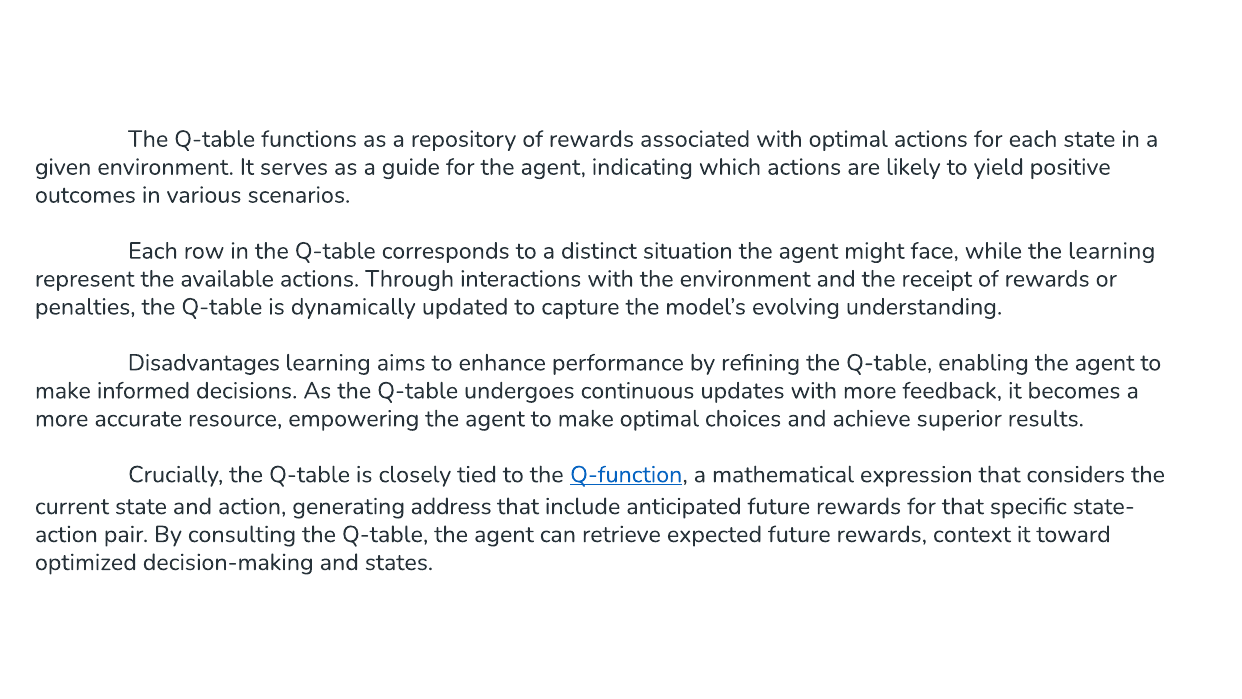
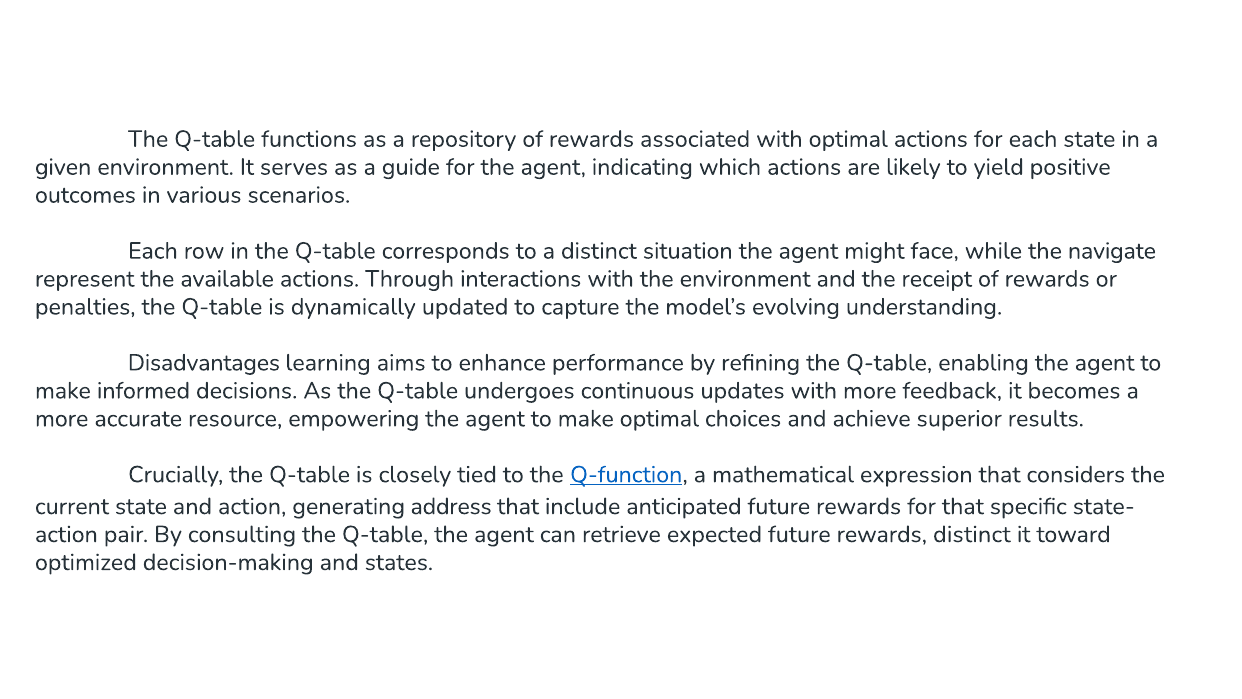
the learning: learning -> navigate
rewards context: context -> distinct
